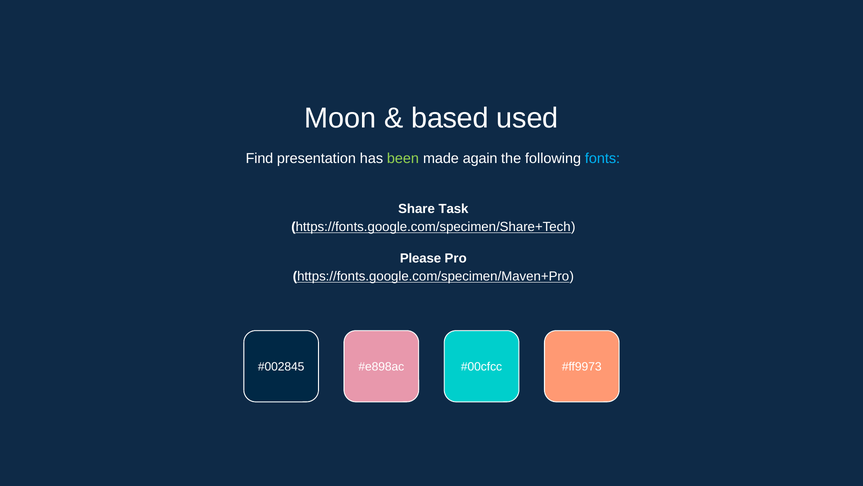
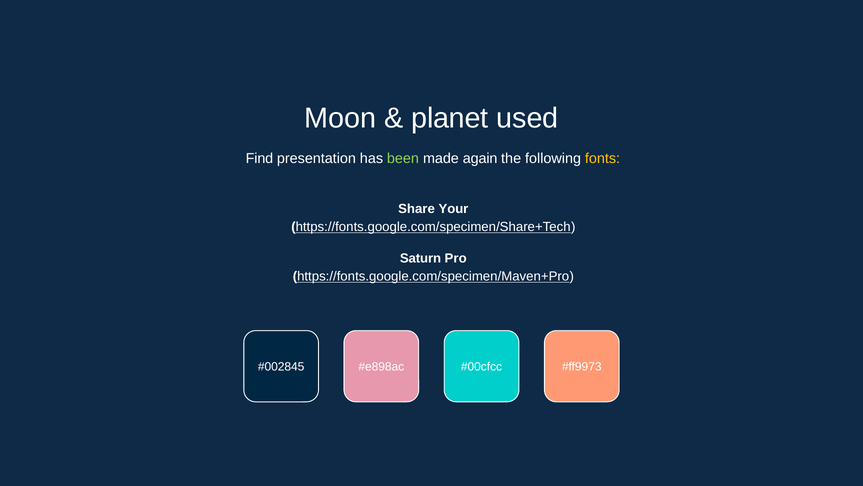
based: based -> planet
fonts colour: light blue -> yellow
Task: Task -> Your
Please: Please -> Saturn
